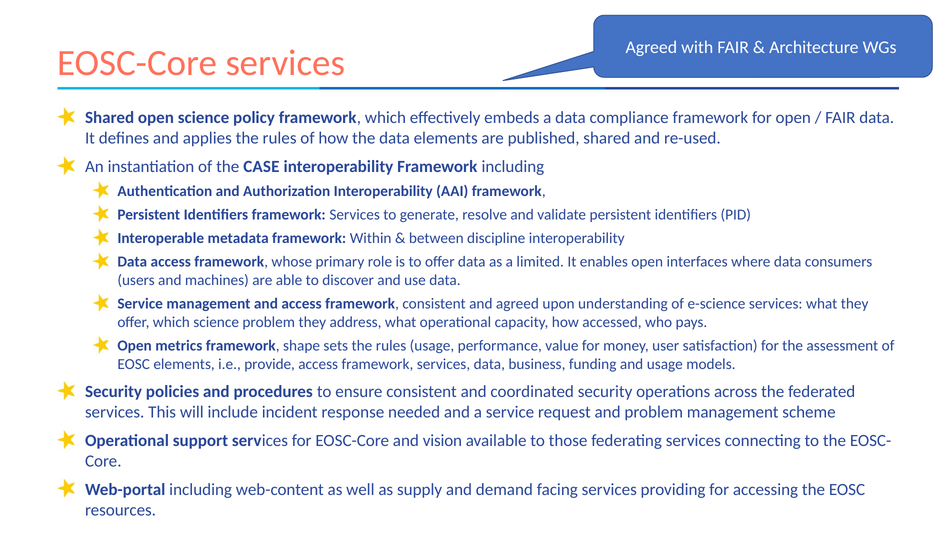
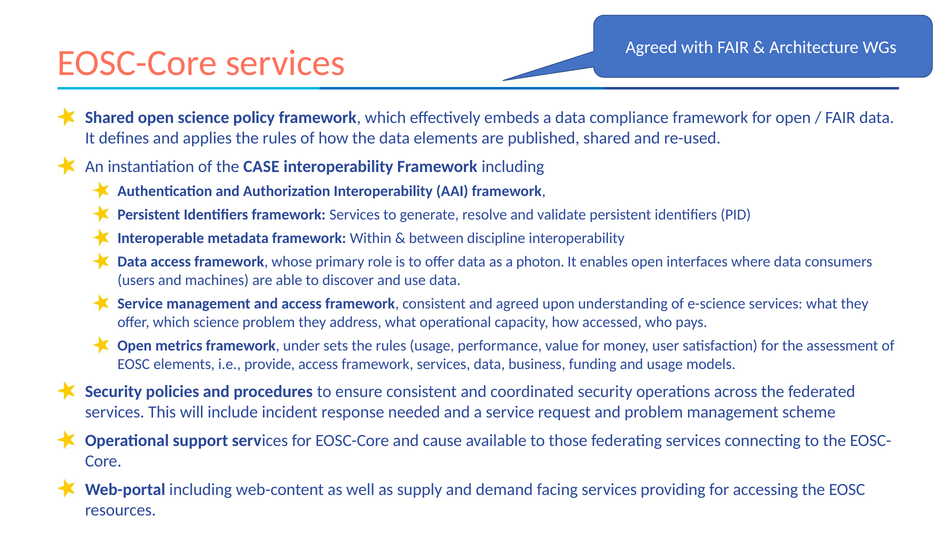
limited: limited -> photon
shape: shape -> under
vision: vision -> cause
